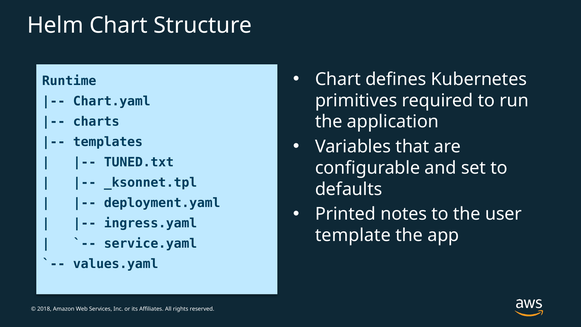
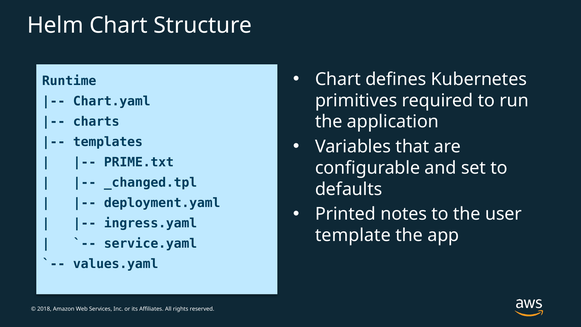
TUNED.txt: TUNED.txt -> PRIME.txt
_ksonnet.tpl: _ksonnet.tpl -> _changed.tpl
